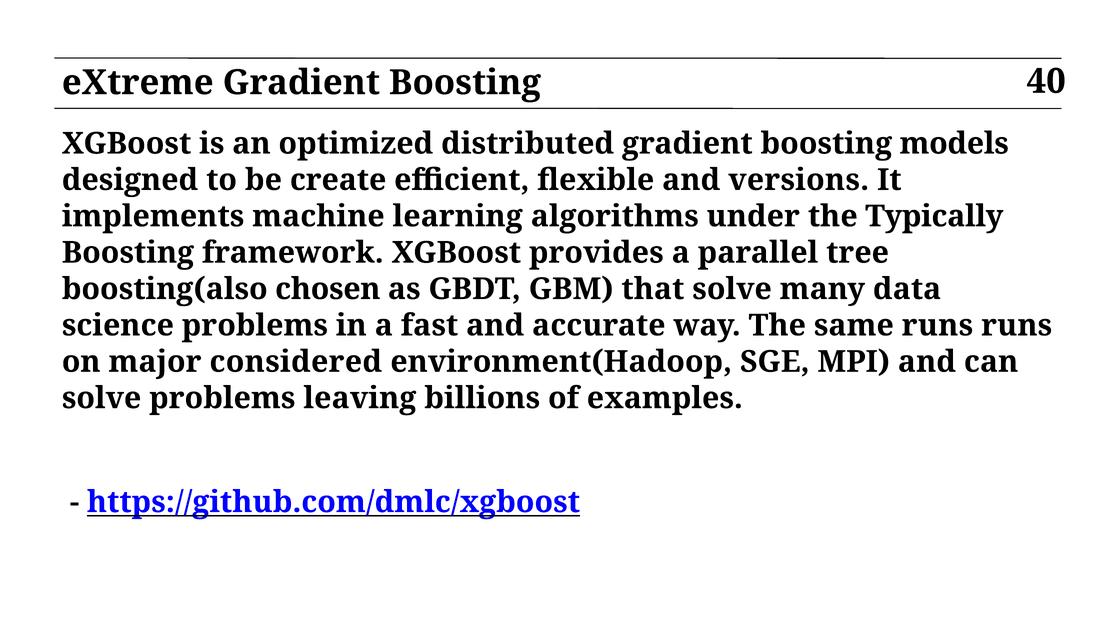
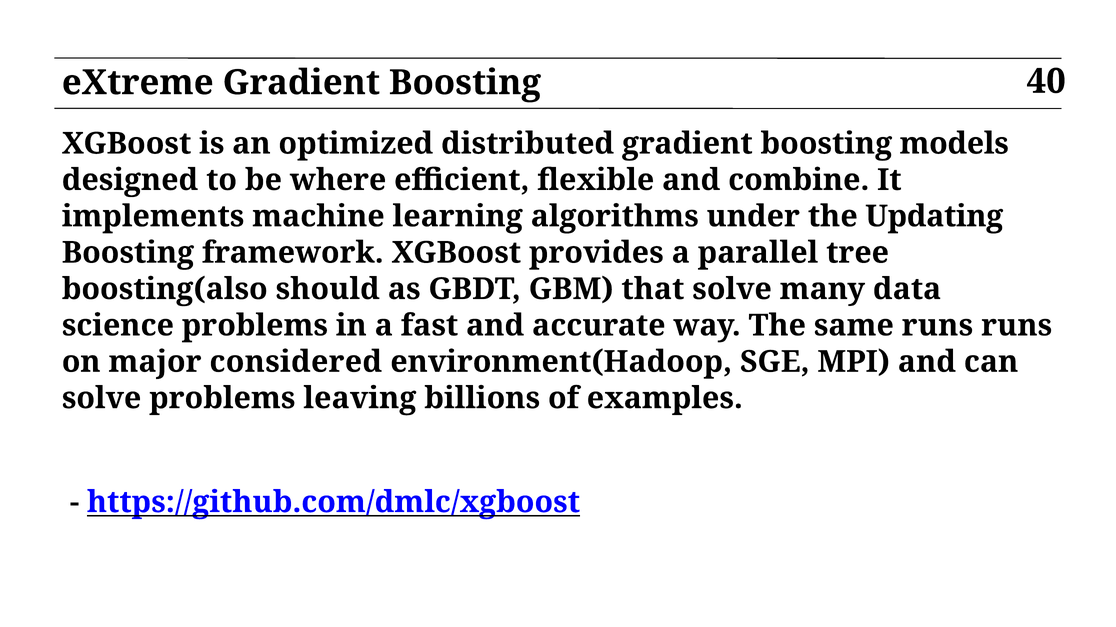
create: create -> where
versions: versions -> combine
Typically: Typically -> Updating
chosen: chosen -> should
